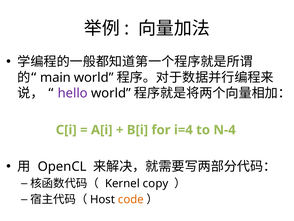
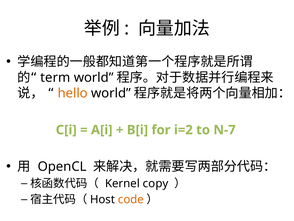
main: main -> term
hello colour: purple -> orange
i=4: i=4 -> i=2
N-4: N-4 -> N-7
